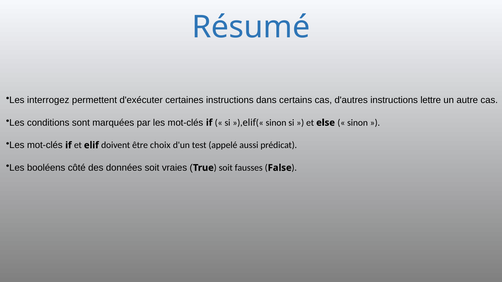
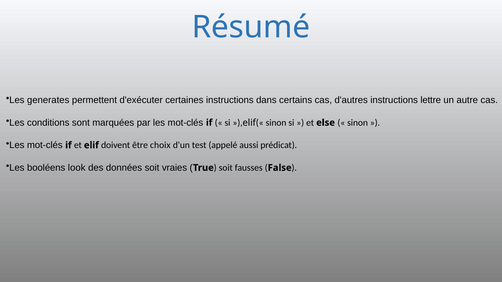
interrogez: interrogez -> generates
côté: côté -> look
